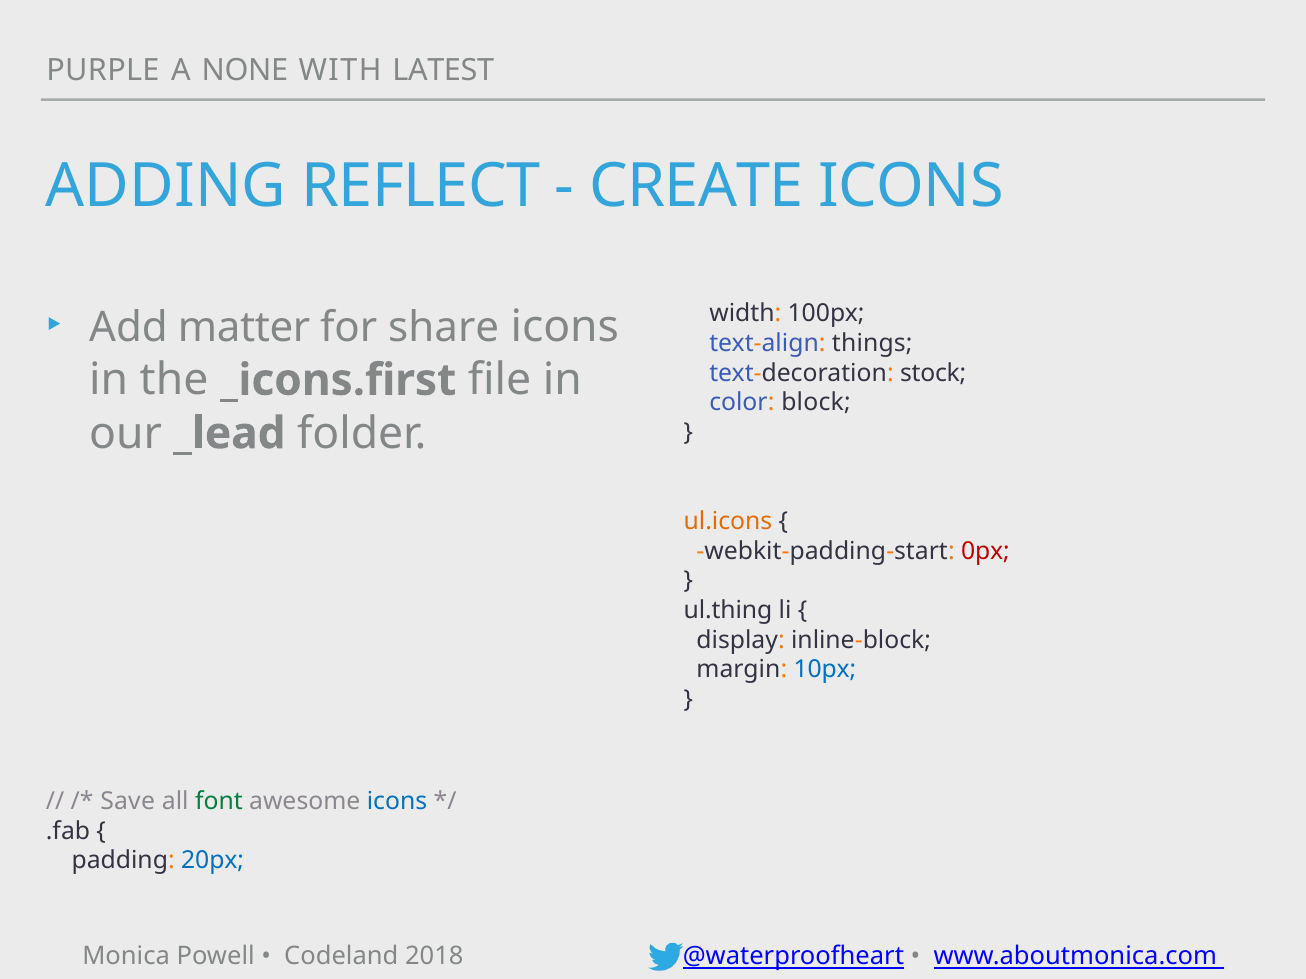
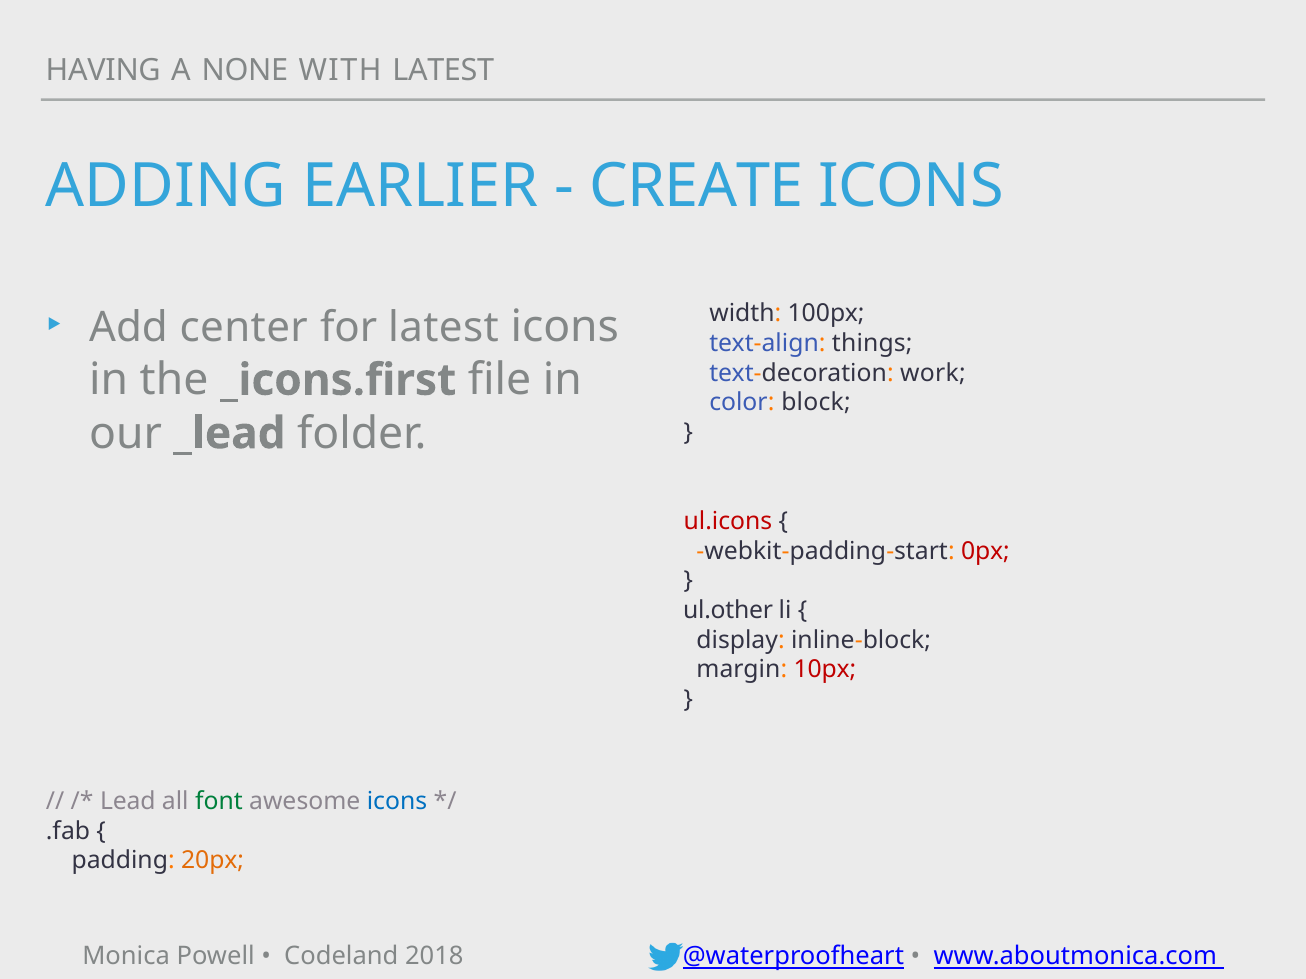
PURPLE: PURPLE -> HAVING
REFLECT: REFLECT -> EARLIER
matter: matter -> center
for share: share -> latest
stock: stock -> work
ul.icons colour: orange -> red
ul.thing: ul.thing -> ul.other
10px colour: blue -> red
Save: Save -> Lead
20px colour: blue -> orange
